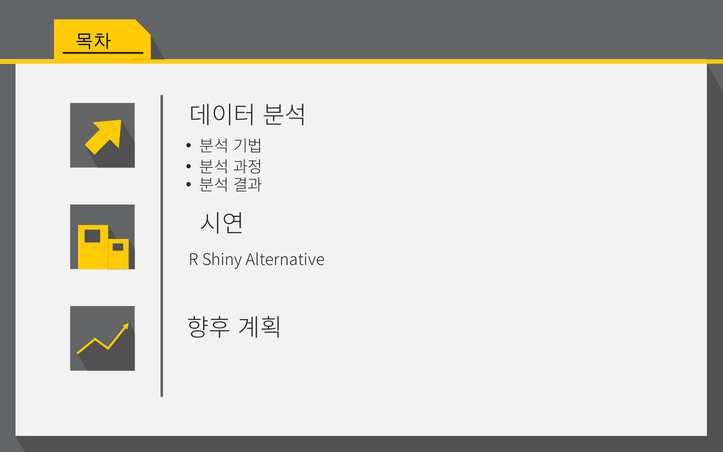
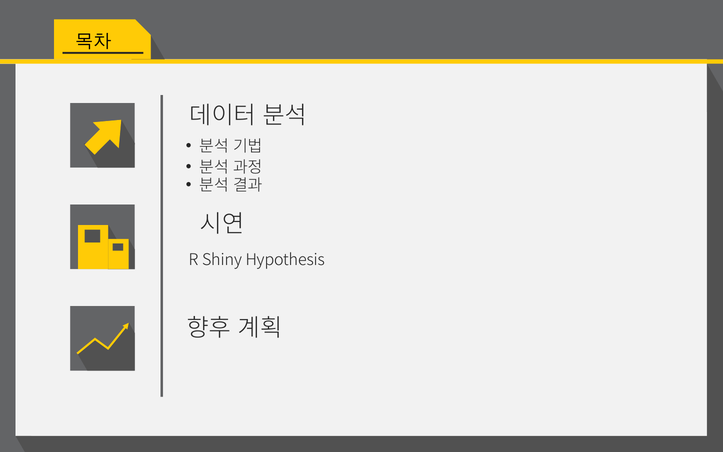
Alternative: Alternative -> Hypothesis
